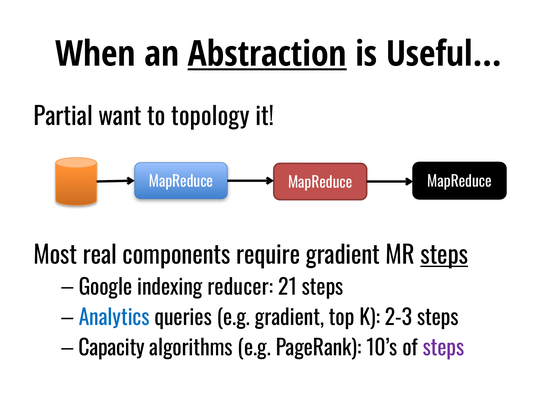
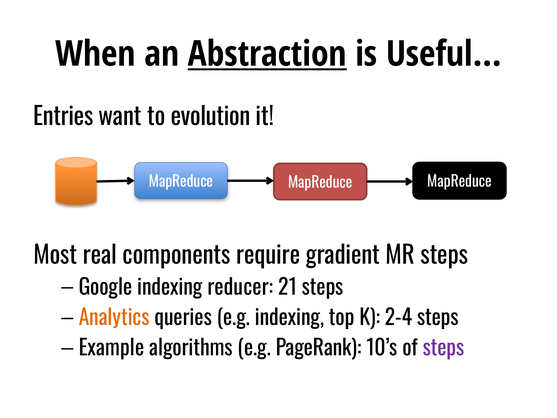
Partial: Partial -> Entries
topology: topology -> evolution
steps at (444, 256) underline: present -> none
Analytics colour: blue -> orange
e.g gradient: gradient -> indexing
2-3: 2-3 -> 2-4
Capacity: Capacity -> Example
